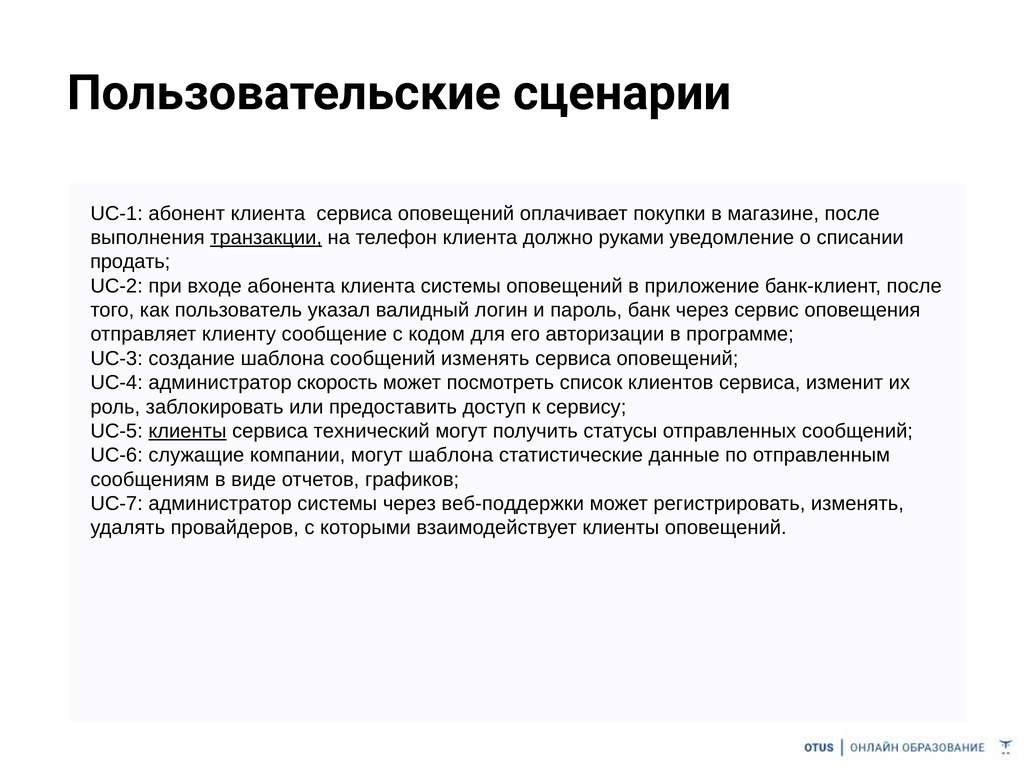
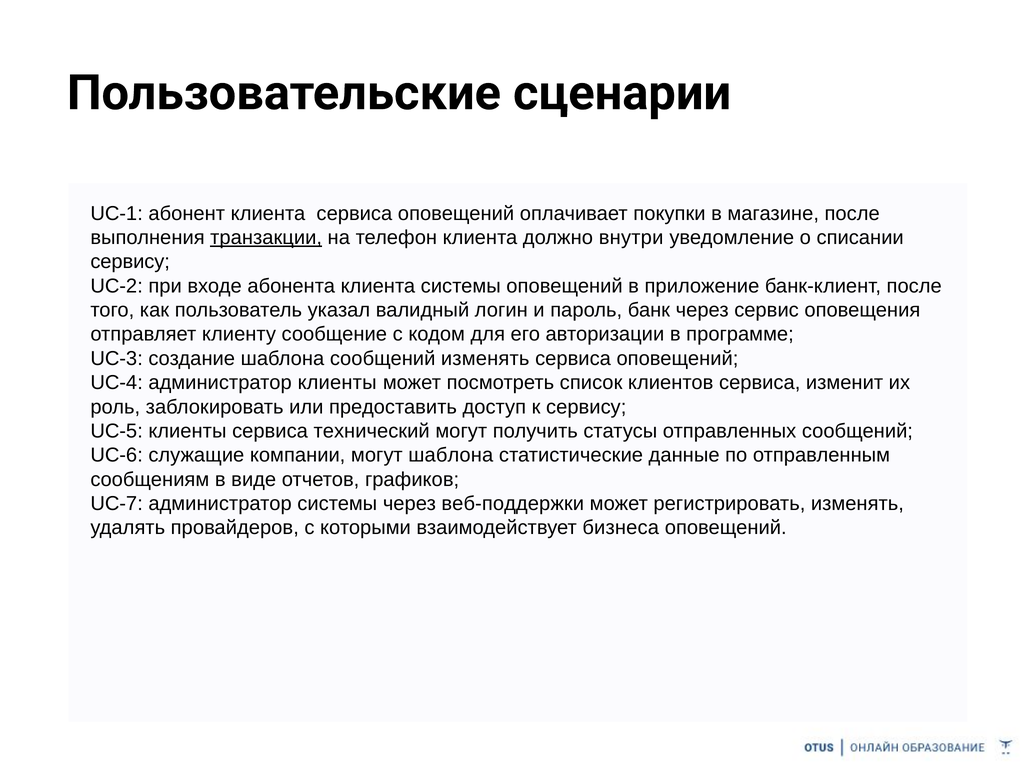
руками: руками -> внутри
продать at (130, 262): продать -> сервису
администратор скорость: скорость -> клиенты
клиенты at (187, 431) underline: present -> none
взаимодействует клиенты: клиенты -> бизнеса
